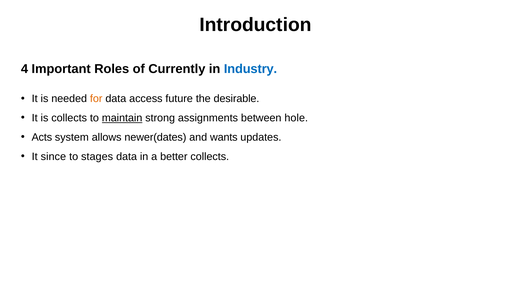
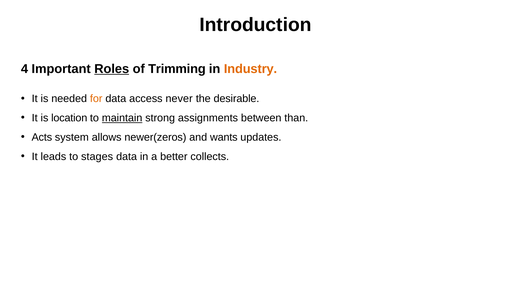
Roles underline: none -> present
Currently: Currently -> Trimming
Industry colour: blue -> orange
future: future -> never
is collects: collects -> location
hole: hole -> than
newer(dates: newer(dates -> newer(zeros
since: since -> leads
